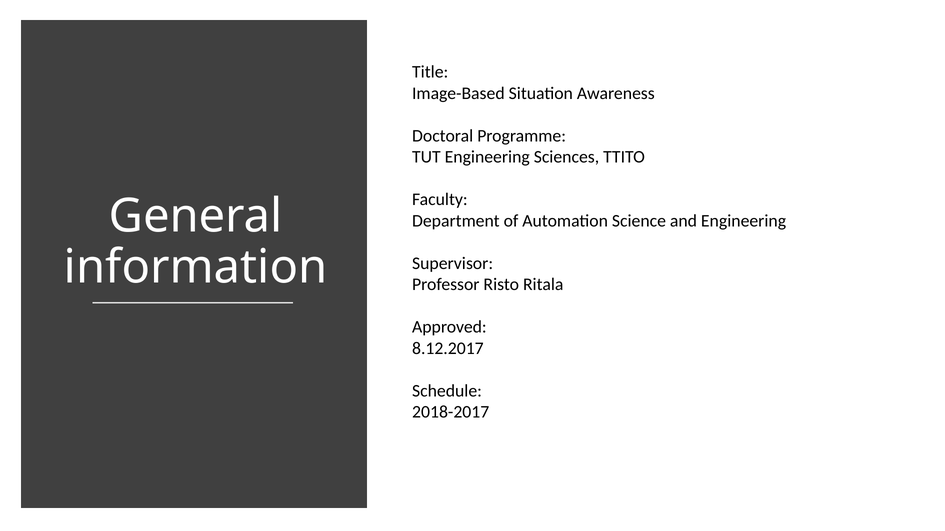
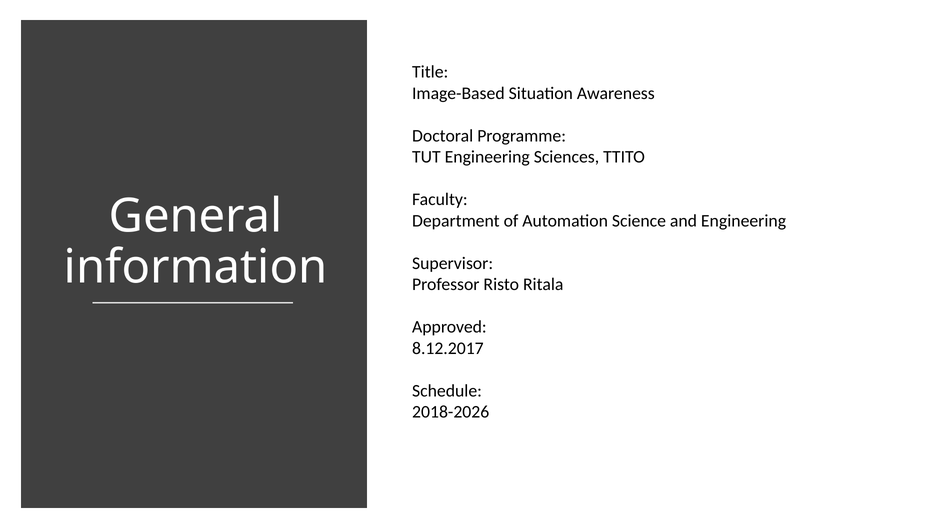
2018-2017: 2018-2017 -> 2018-2026
